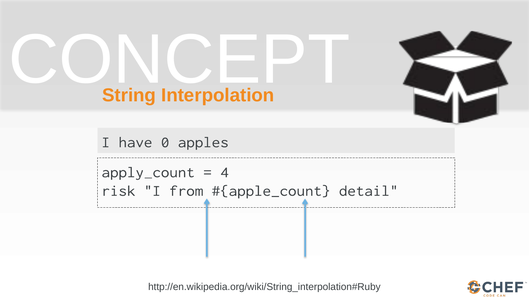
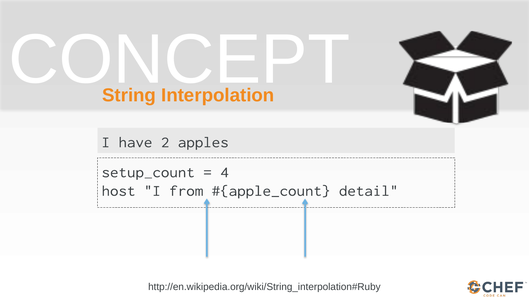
0: 0 -> 2
apply_count: apply_count -> setup_count
risk: risk -> host
